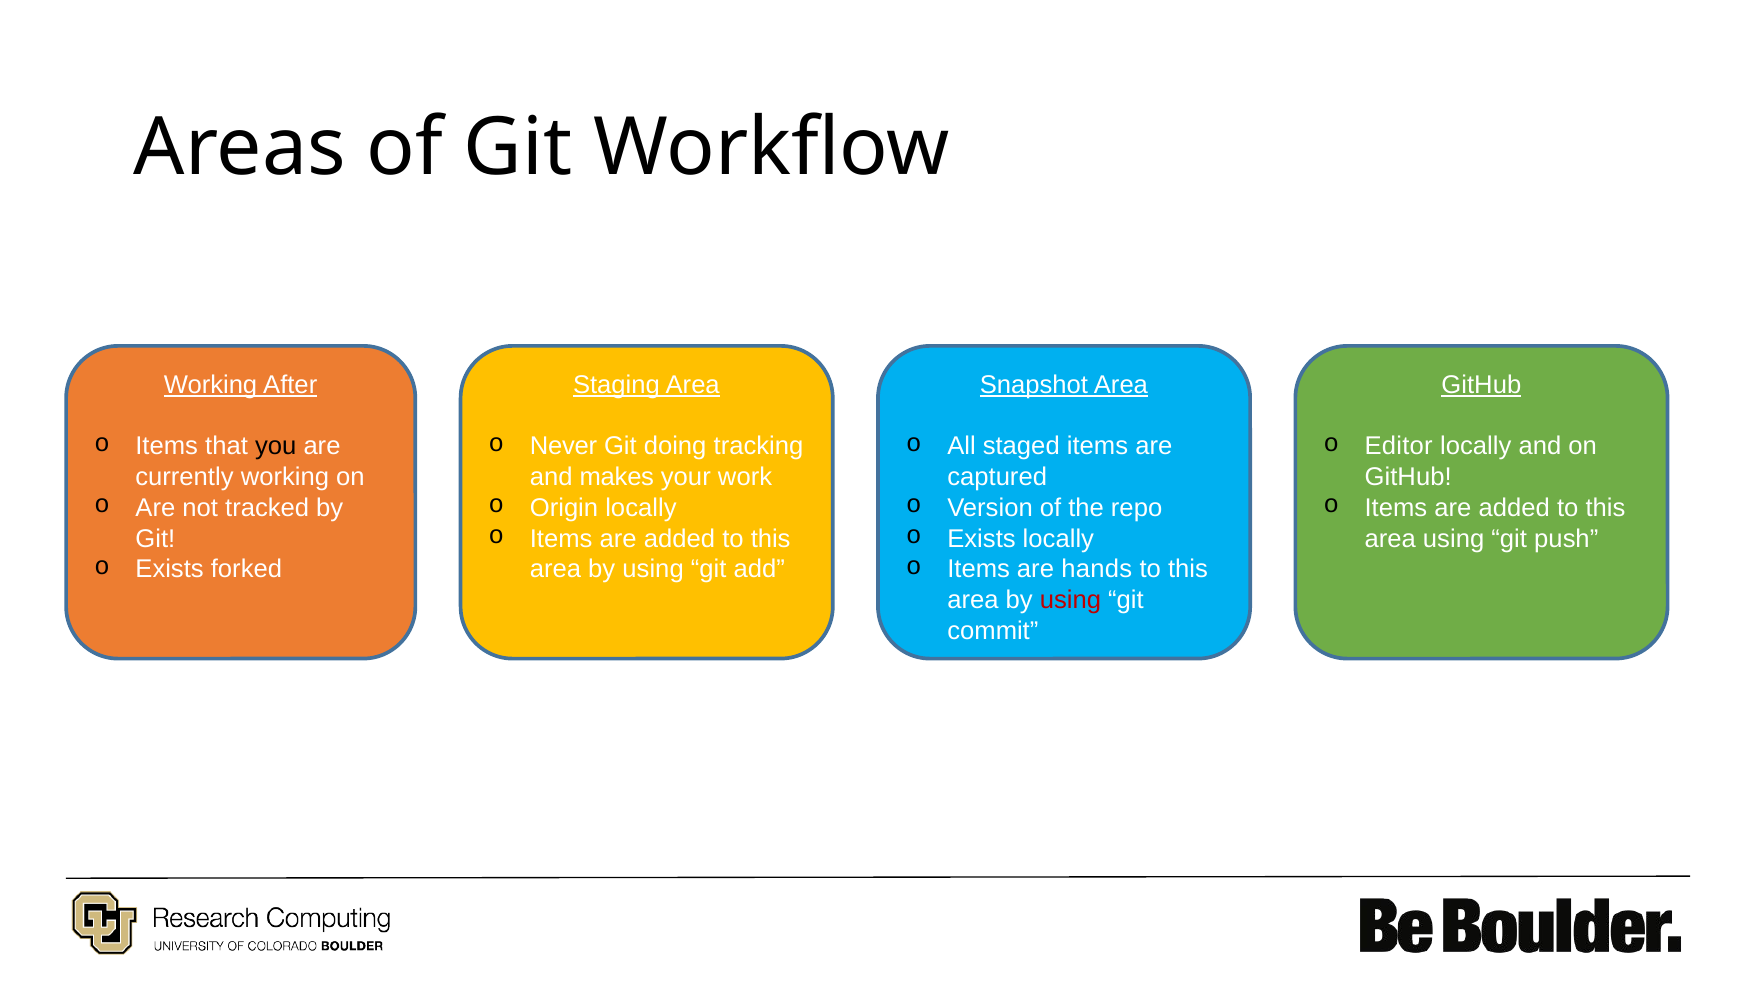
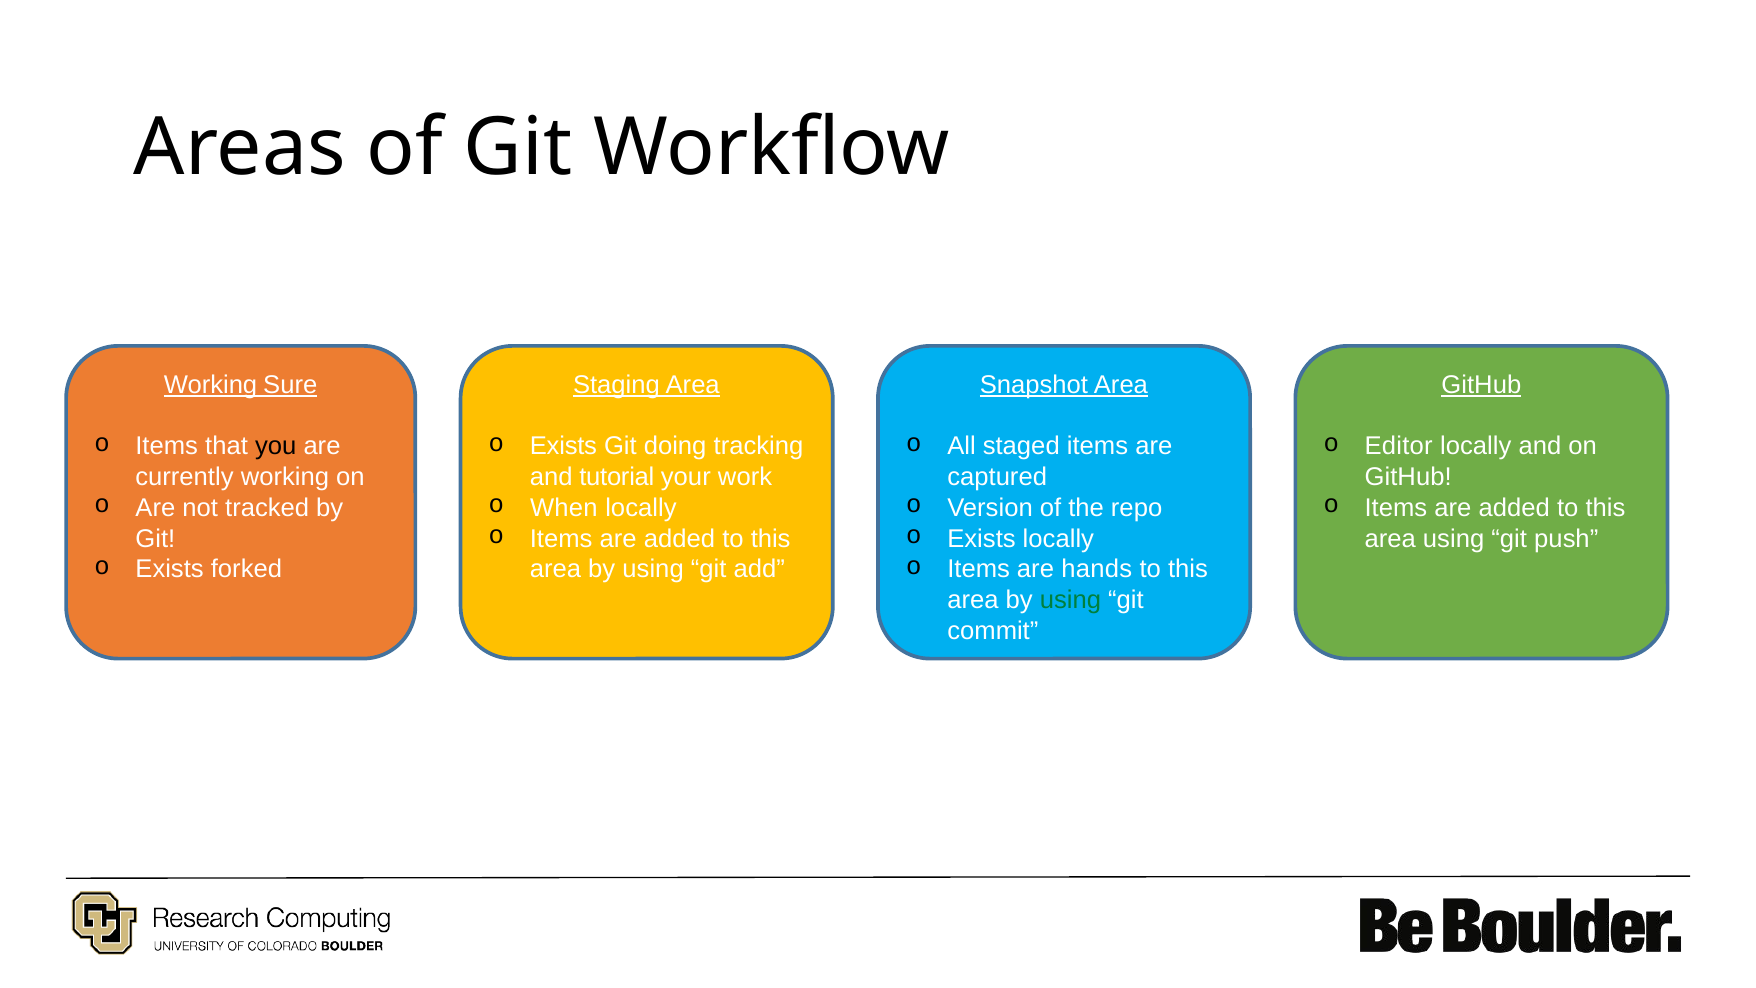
After: After -> Sure
Never at (563, 446): Never -> Exists
makes: makes -> tutorial
Origin: Origin -> When
using at (1070, 600) colour: red -> green
